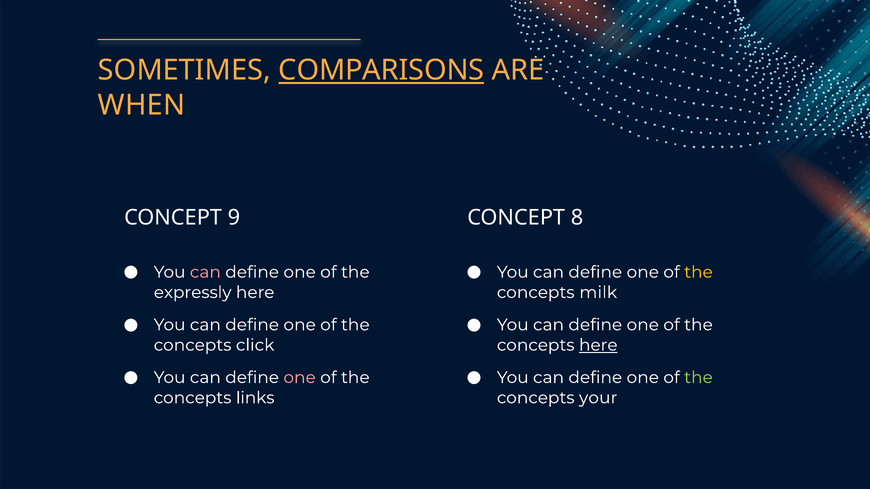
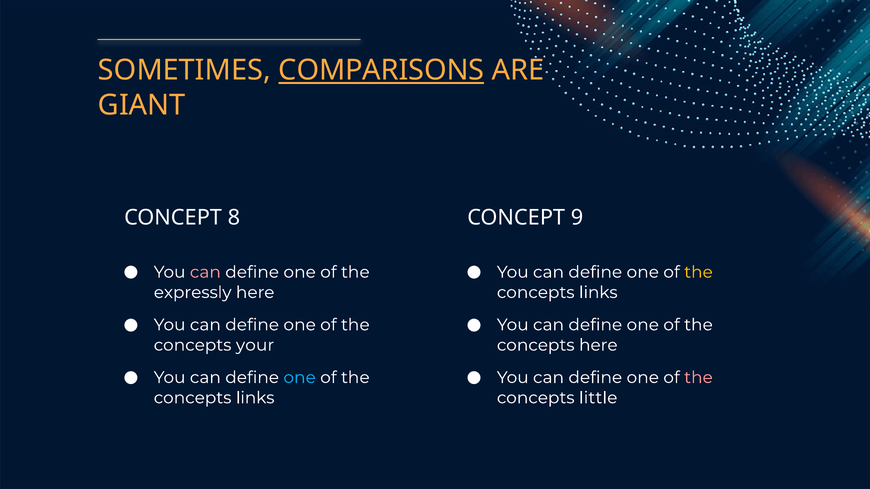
WHEN: WHEN -> GIANT
9: 9 -> 8
8: 8 -> 9
milk at (598, 293): milk -> links
click: click -> your
here at (598, 345) underline: present -> none
one at (300, 378) colour: pink -> light blue
the at (698, 378) colour: light green -> pink
your: your -> little
